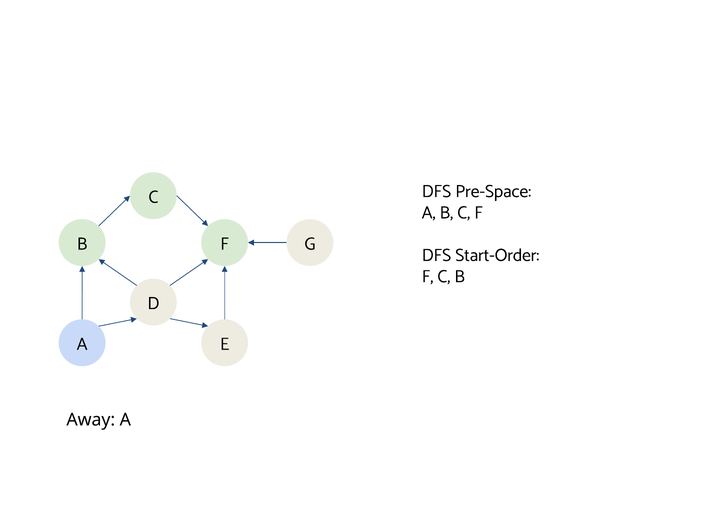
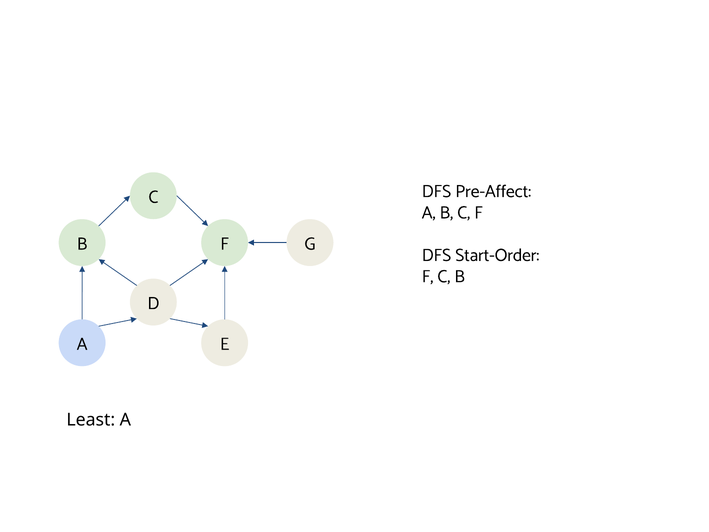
Pre-Space: Pre-Space -> Pre-Affect
Away: Away -> Least
